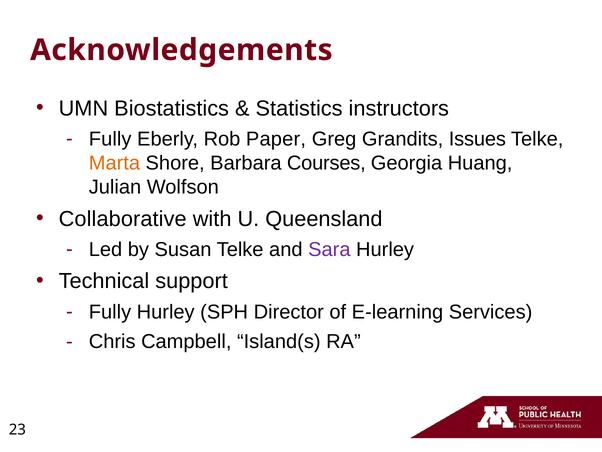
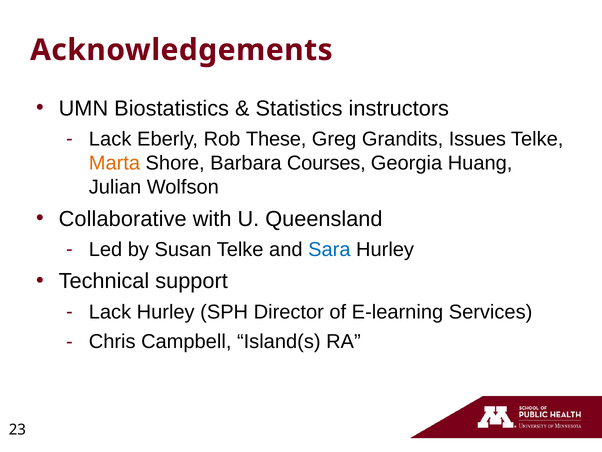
Fully at (110, 139): Fully -> Lack
Paper: Paper -> These
Sara colour: purple -> blue
Fully at (110, 312): Fully -> Lack
